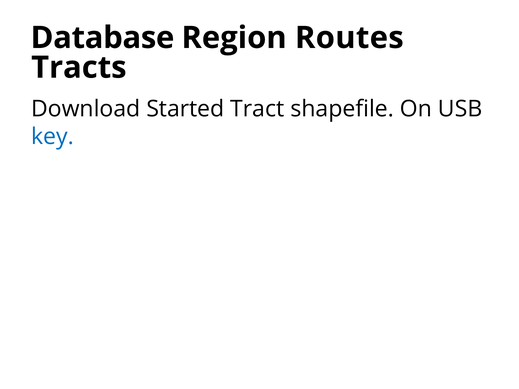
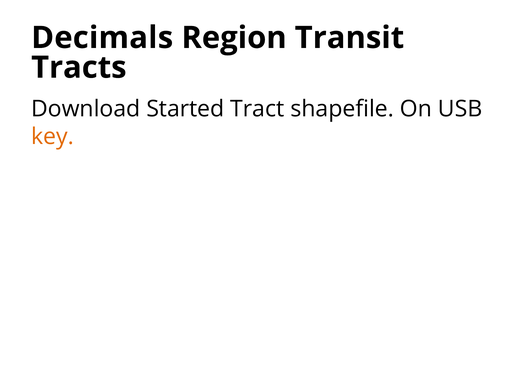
Database: Database -> Decimals
Routes: Routes -> Transit
key colour: blue -> orange
